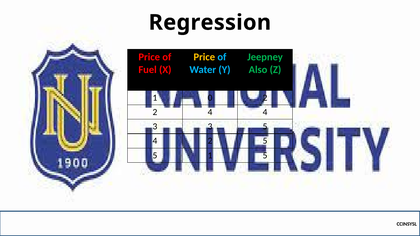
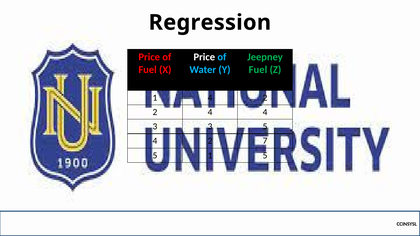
Price at (204, 57) colour: yellow -> white
Also at (258, 70): Also -> Fuel
1 0: 0 -> 4
2 5: 5 -> 7
